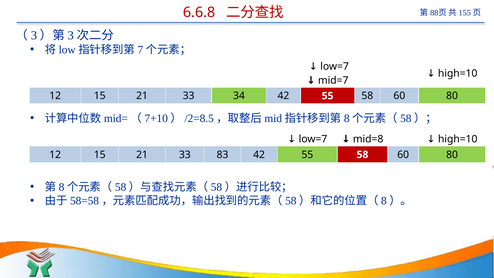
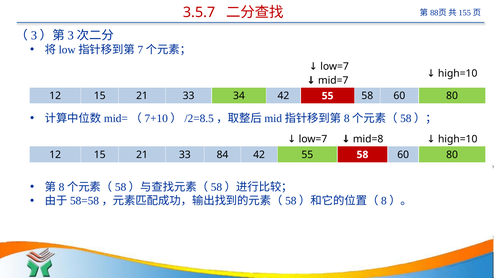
6.6.8: 6.6.8 -> 3.5.7
83: 83 -> 84
